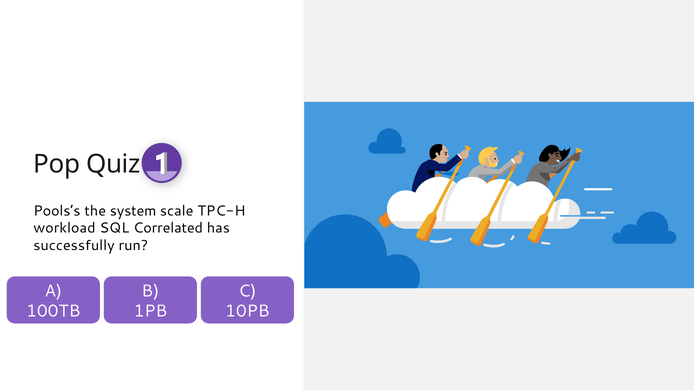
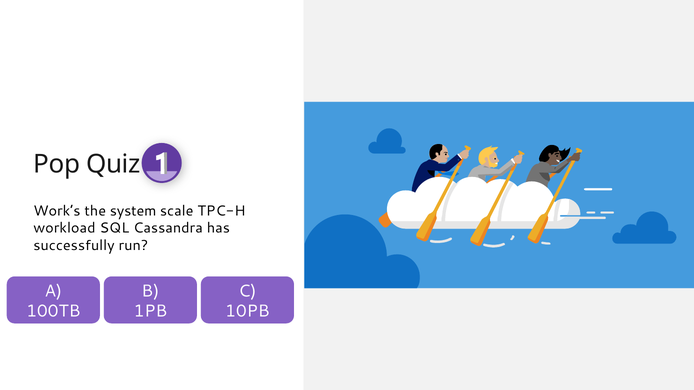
Pools’s: Pools’s -> Work’s
Correlated: Correlated -> Cassandra
